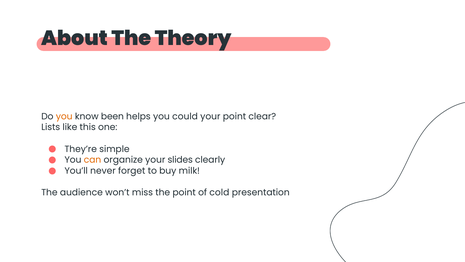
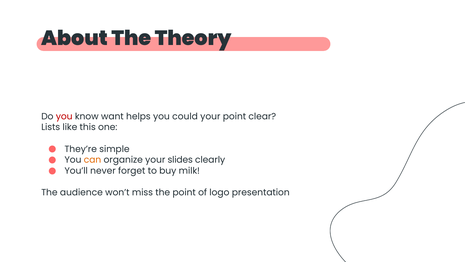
you at (64, 116) colour: orange -> red
been: been -> want
cold: cold -> logo
